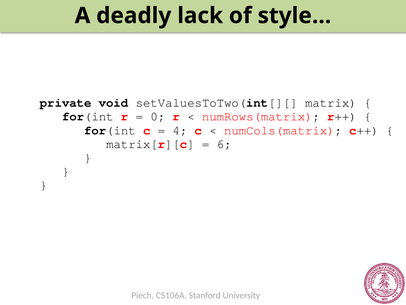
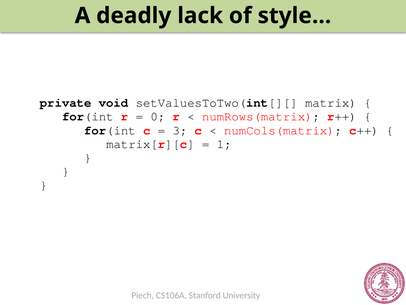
4: 4 -> 3
6: 6 -> 1
